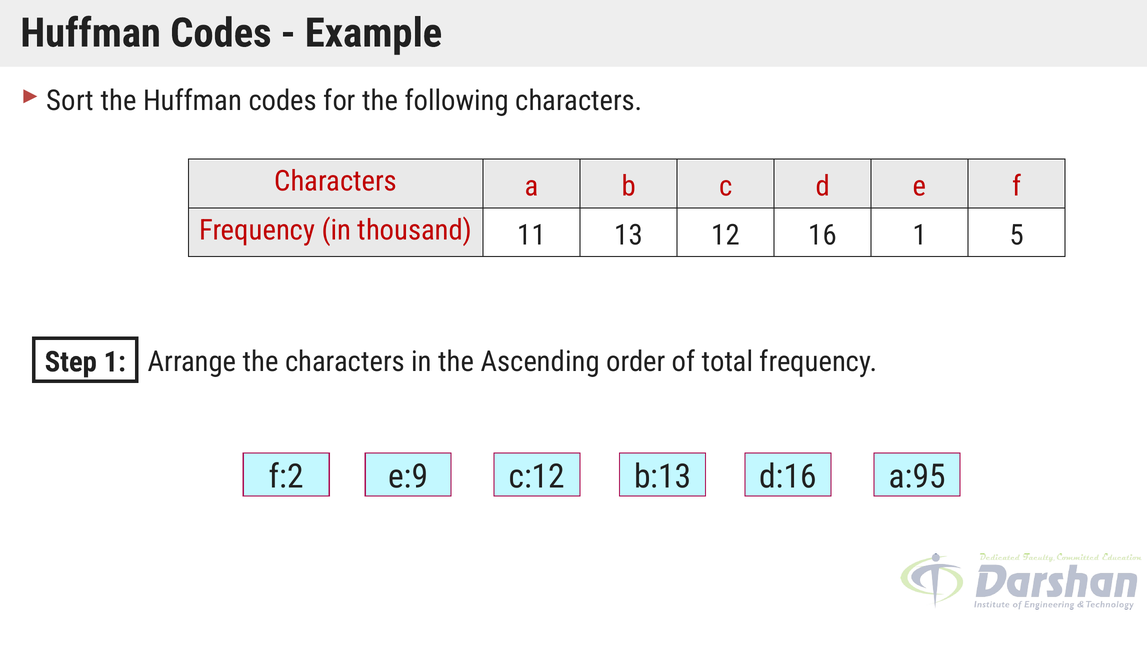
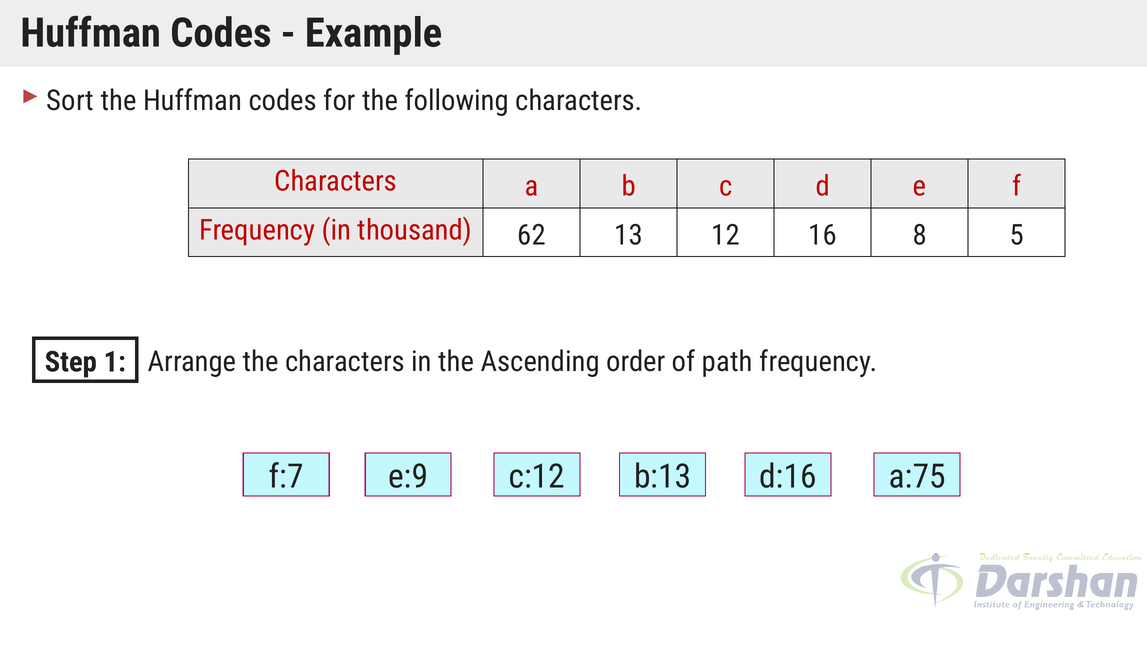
11: 11 -> 62
16 1: 1 -> 8
total: total -> path
f:2: f:2 -> f:7
a:95: a:95 -> a:75
